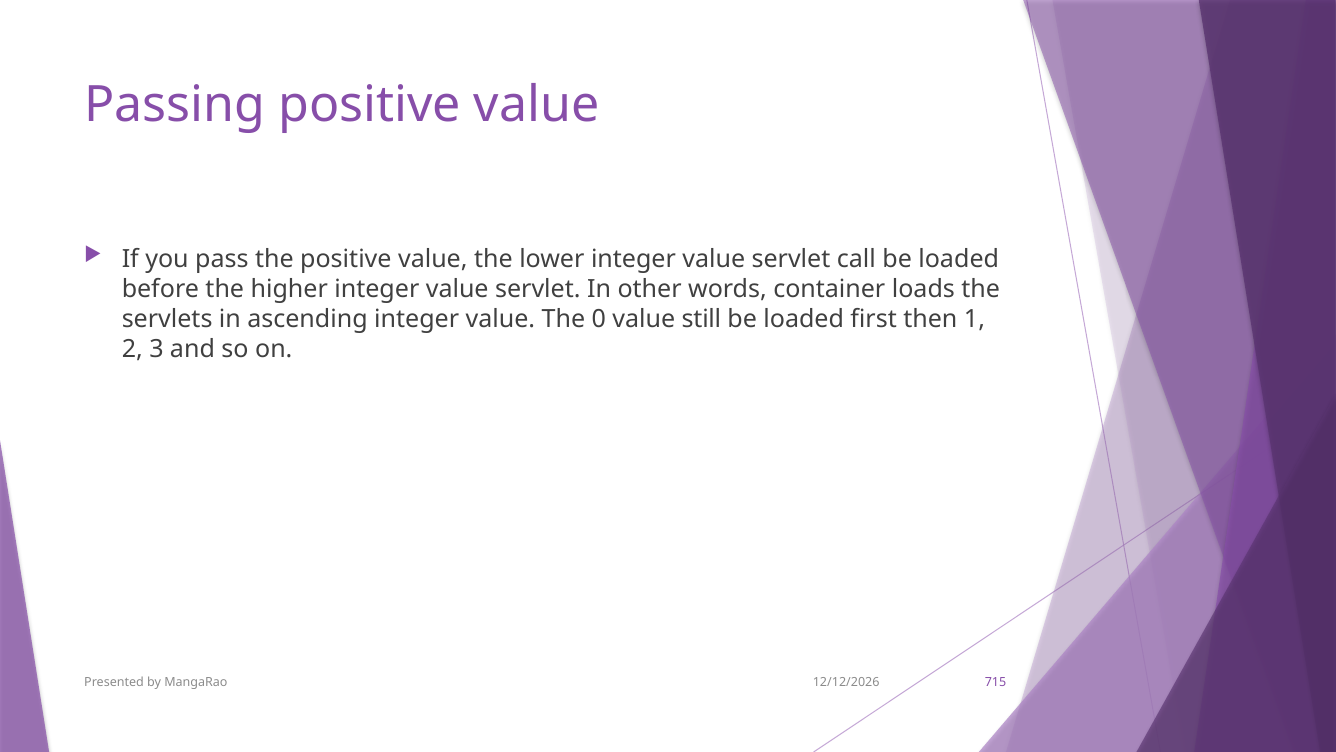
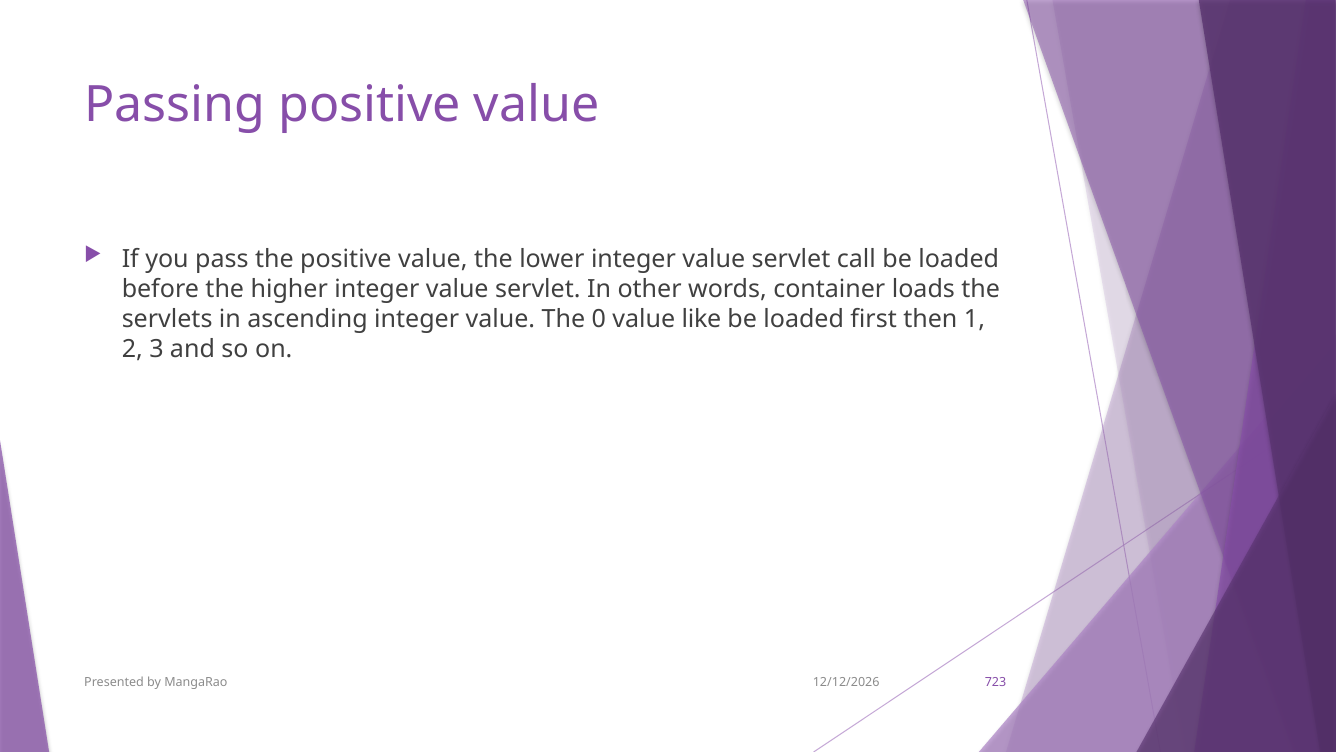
still: still -> like
715: 715 -> 723
